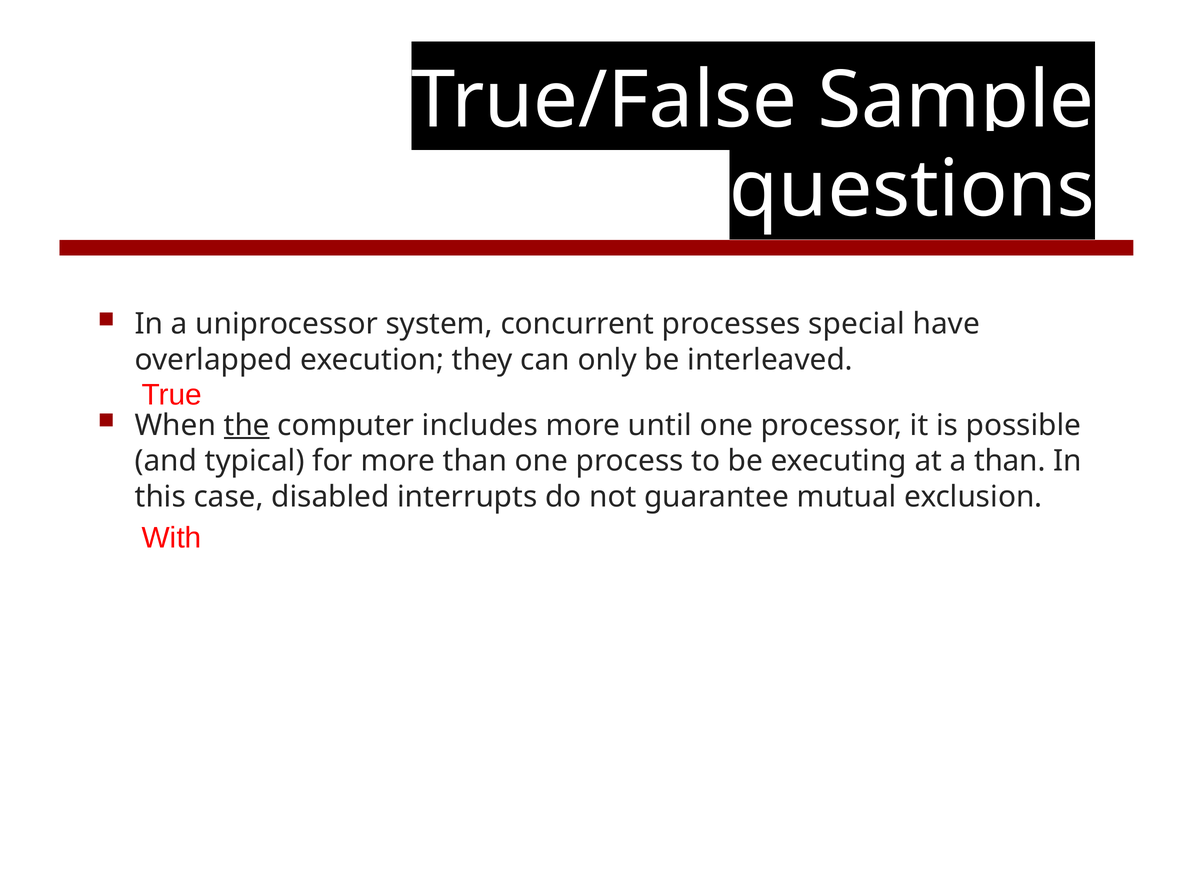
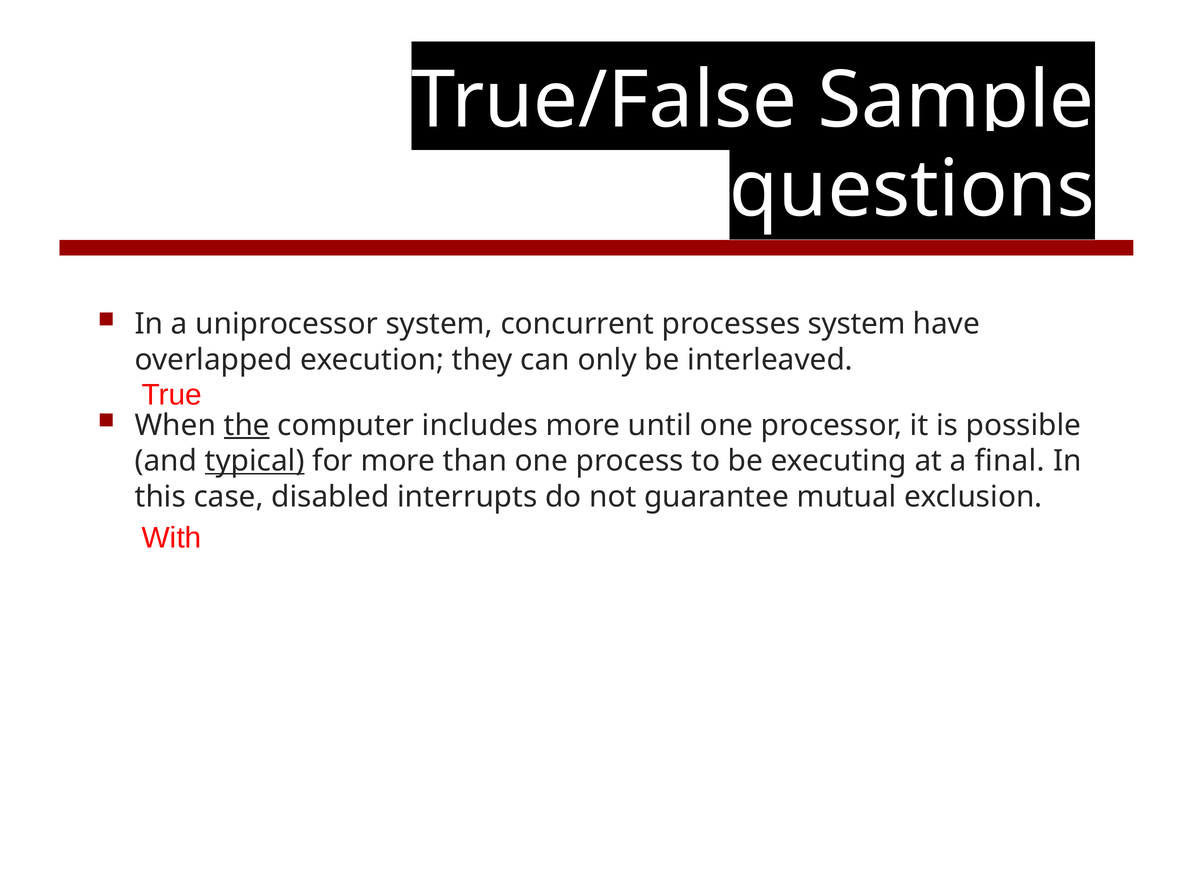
processes special: special -> system
typical underline: none -> present
a than: than -> final
